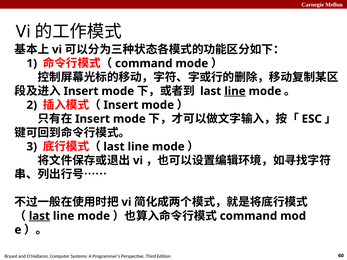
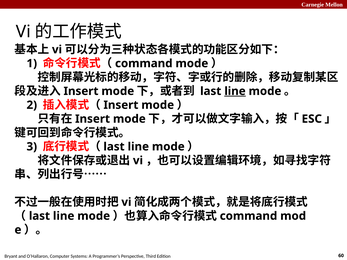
last at (39, 216) underline: present -> none
